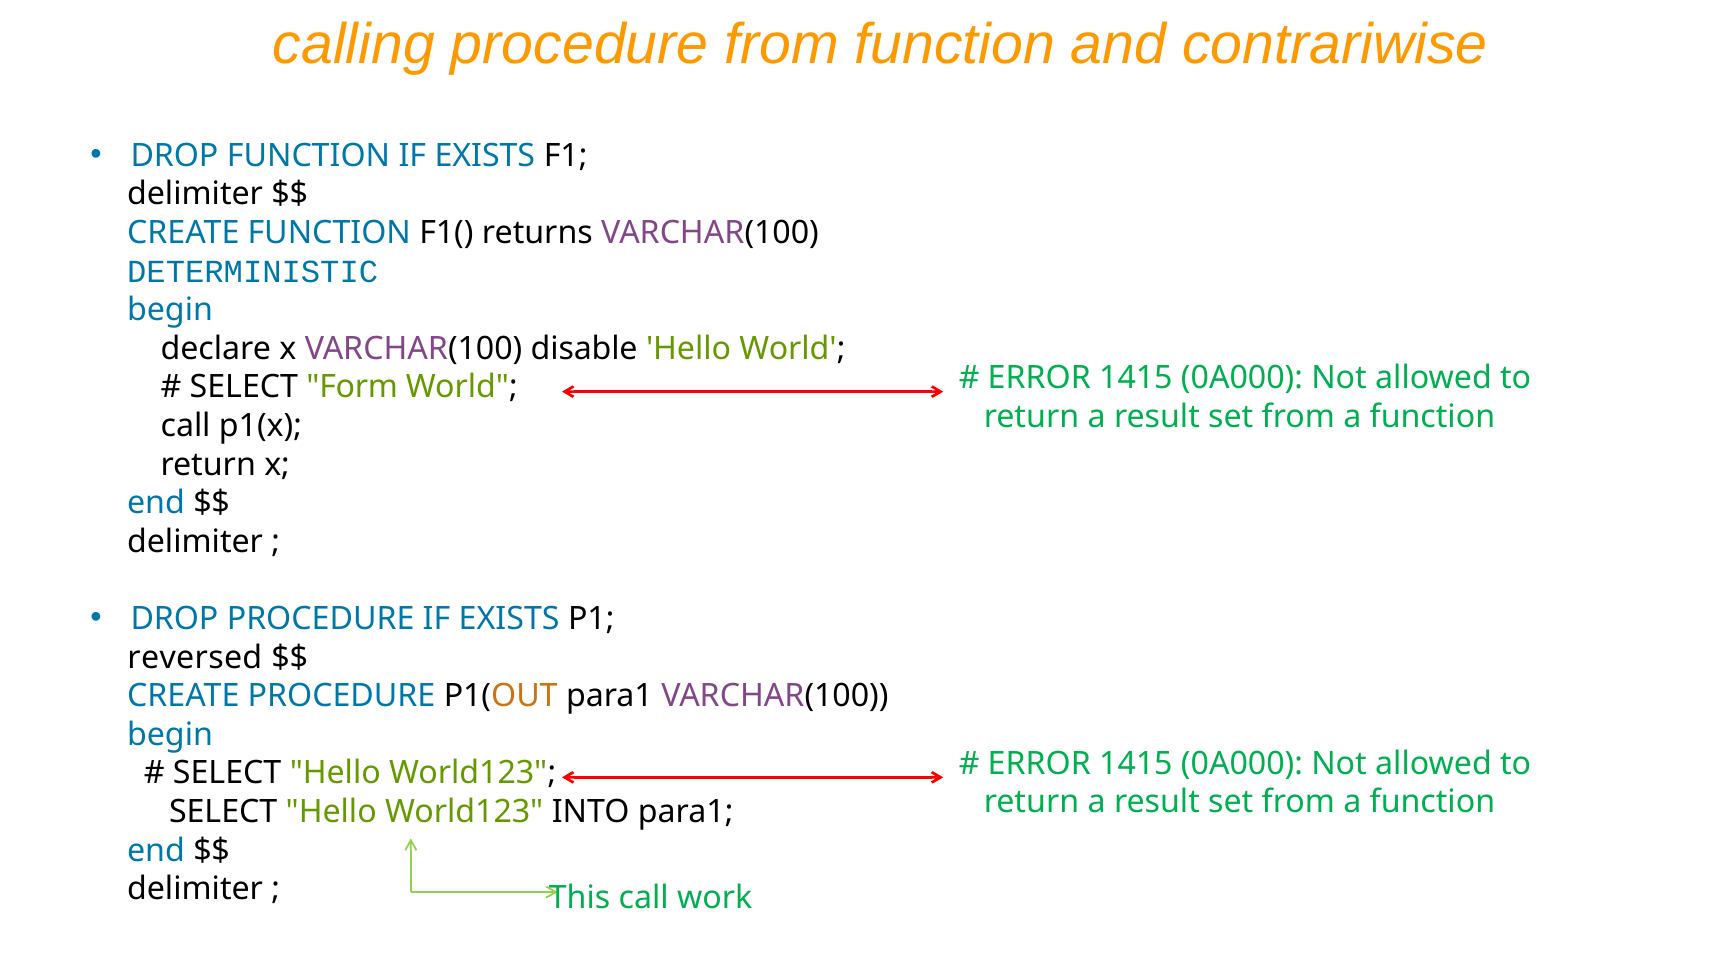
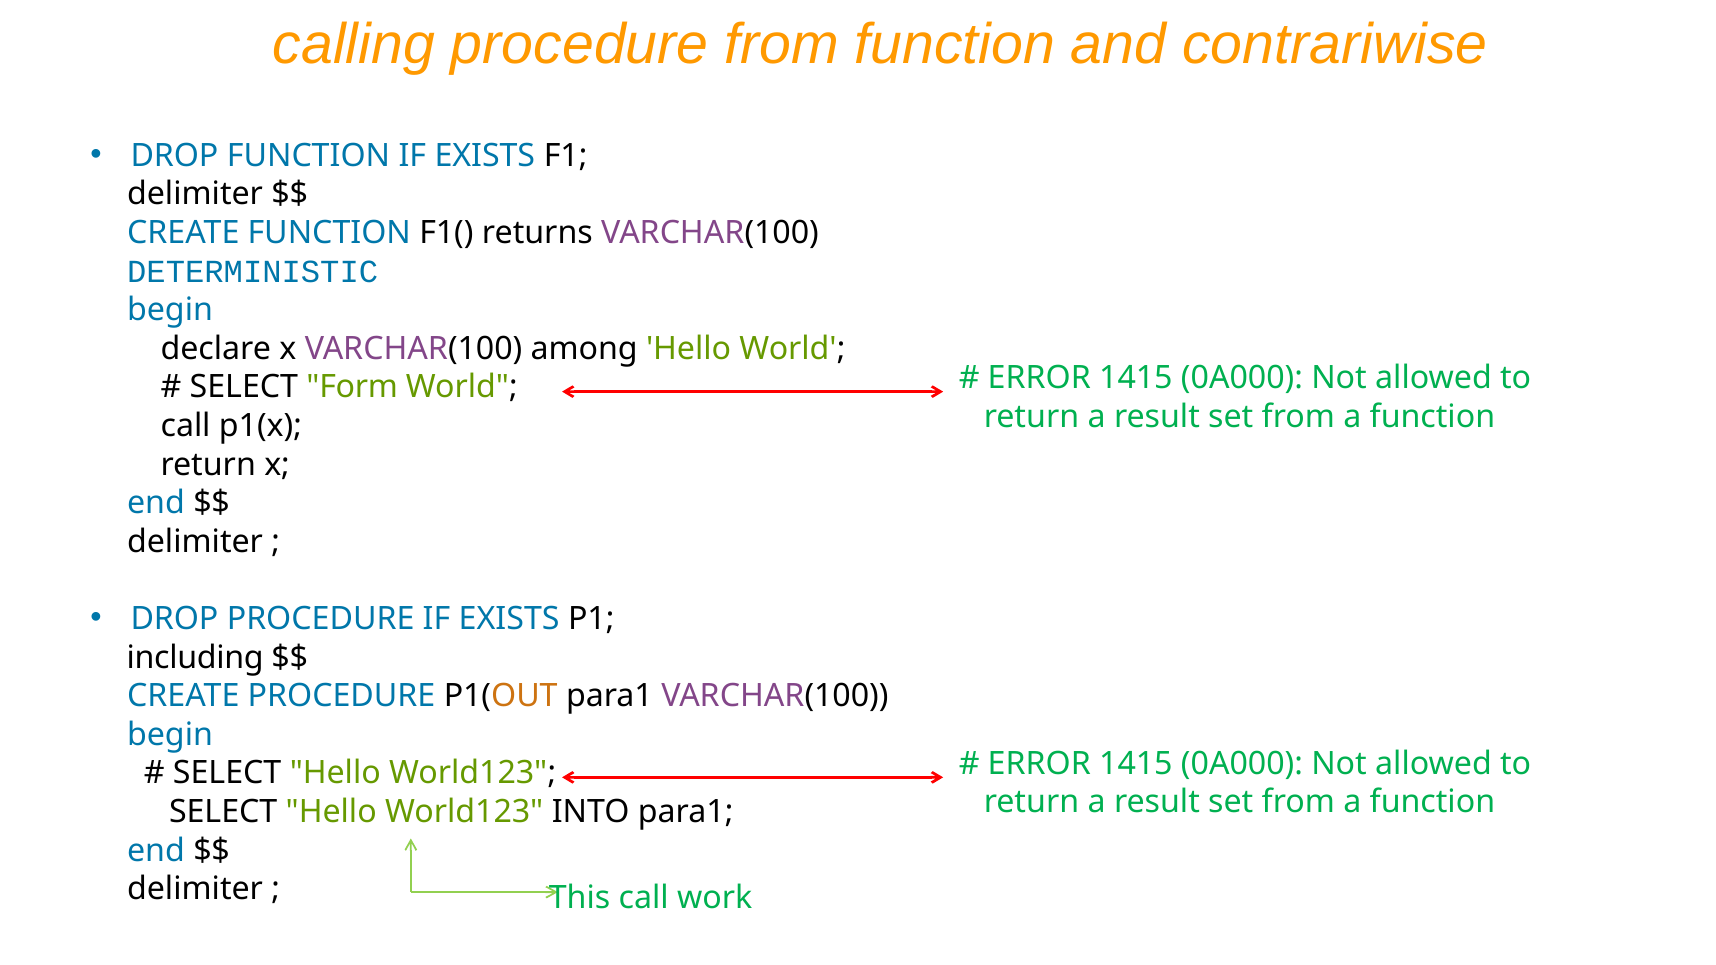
disable: disable -> among
reversed: reversed -> including
